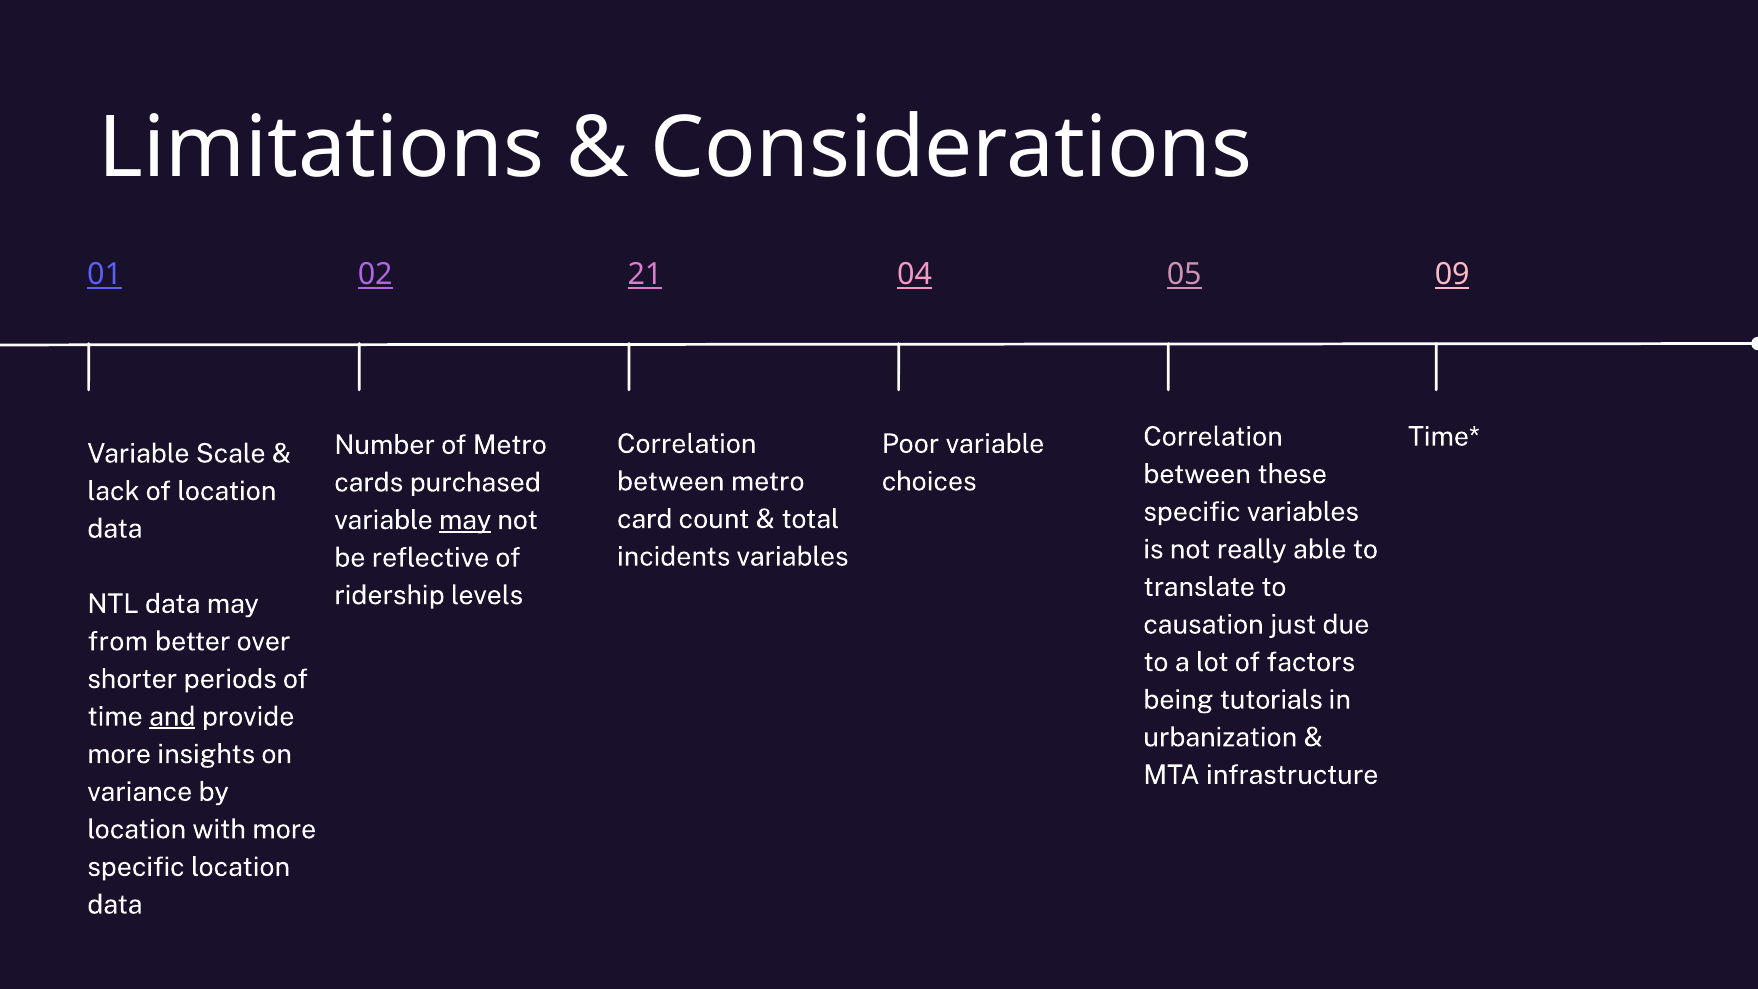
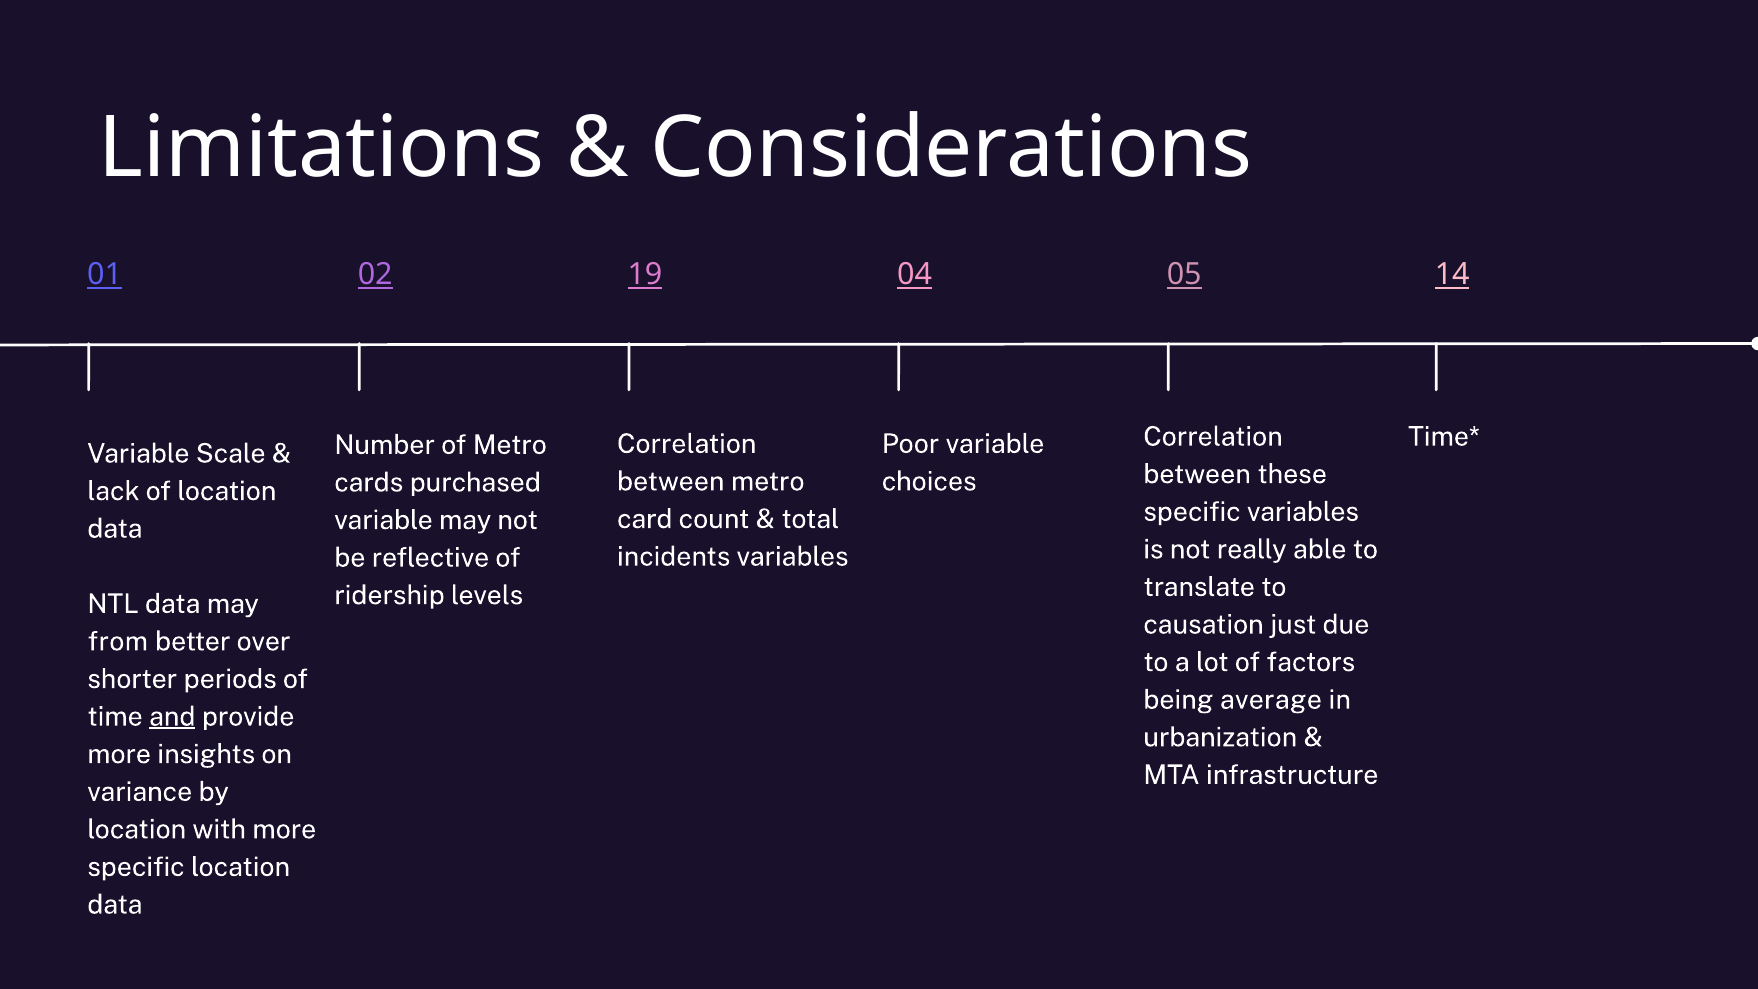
21: 21 -> 19
09: 09 -> 14
may at (465, 520) underline: present -> none
tutorials: tutorials -> average
